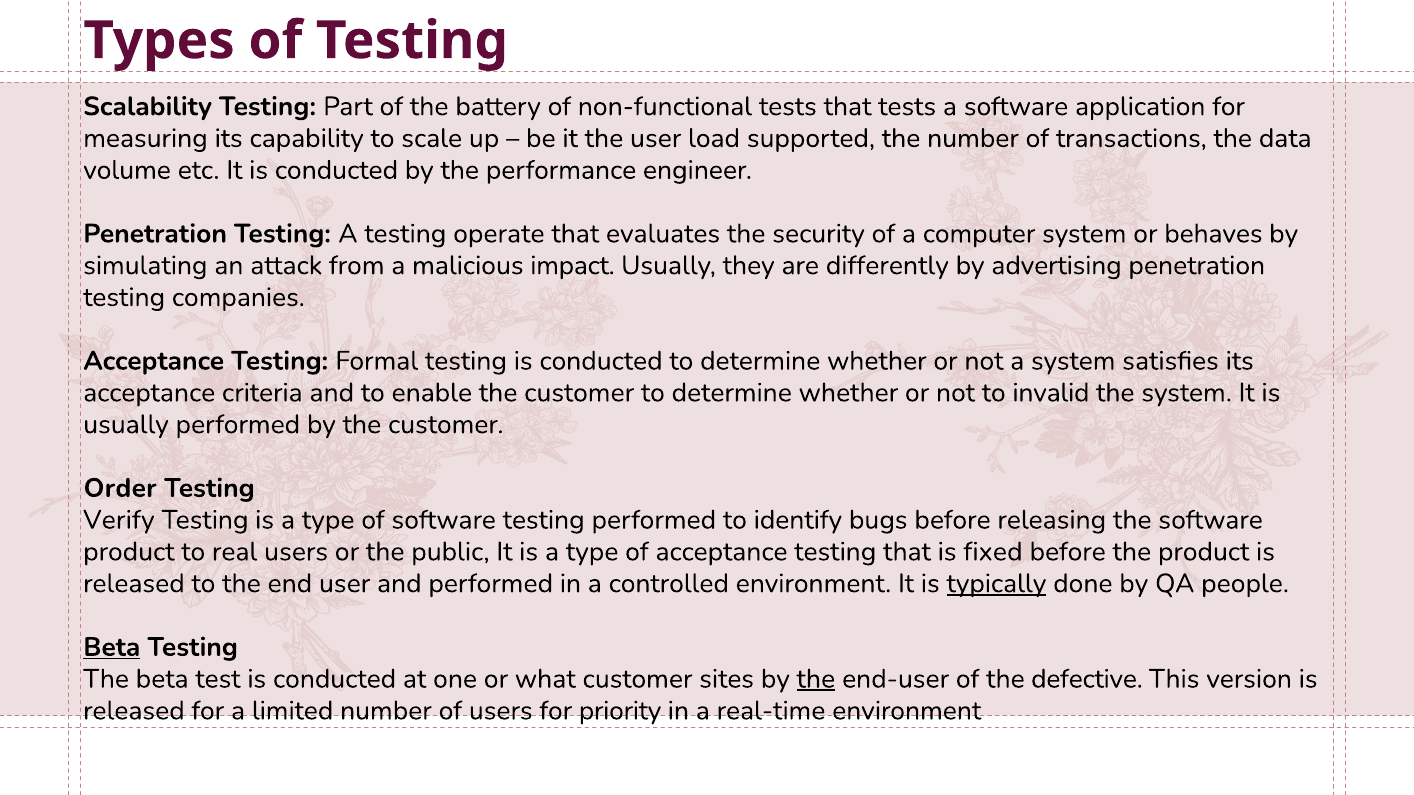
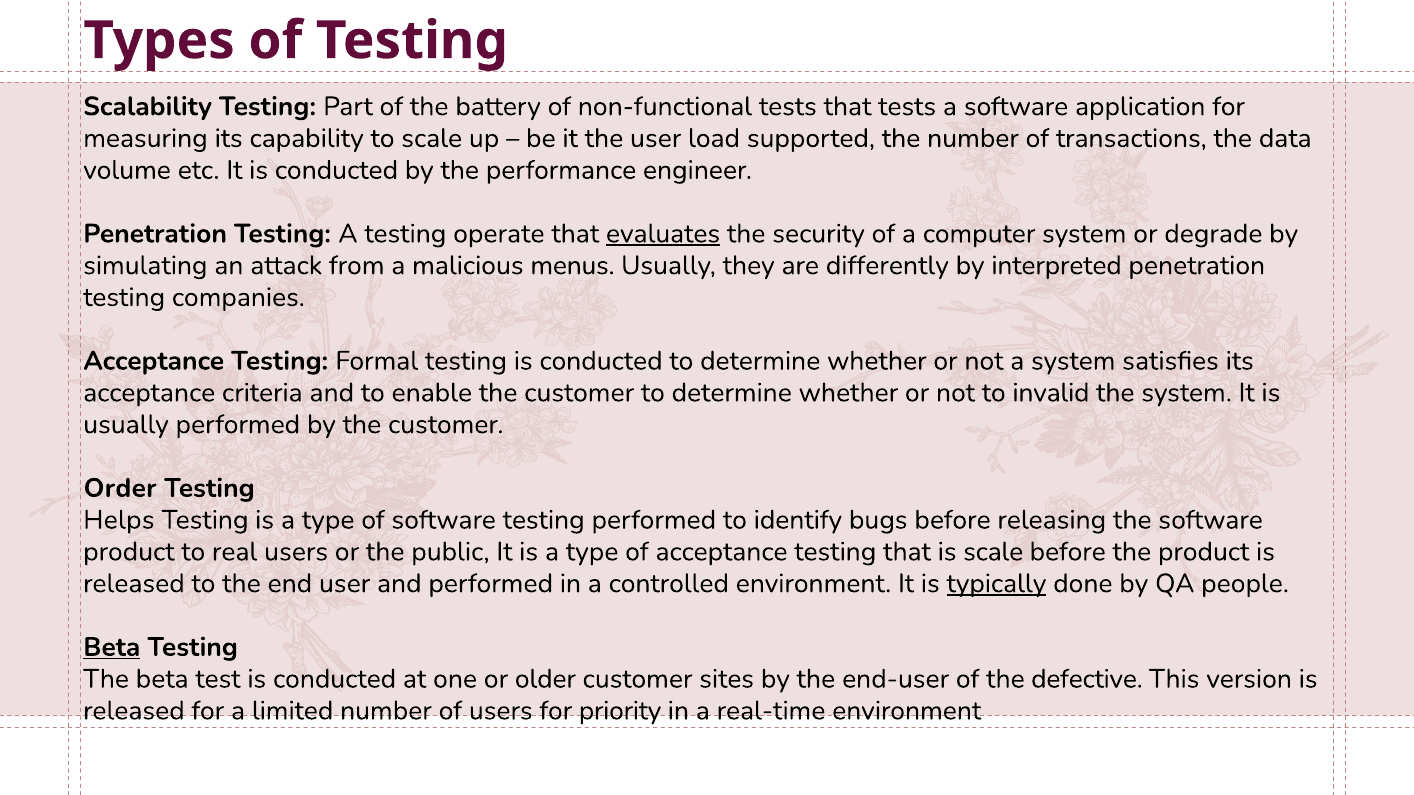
evaluates underline: none -> present
behaves: behaves -> degrade
impact: impact -> menus
advertising: advertising -> interpreted
Verify: Verify -> Helps
is fixed: fixed -> scale
what: what -> older
the at (816, 679) underline: present -> none
